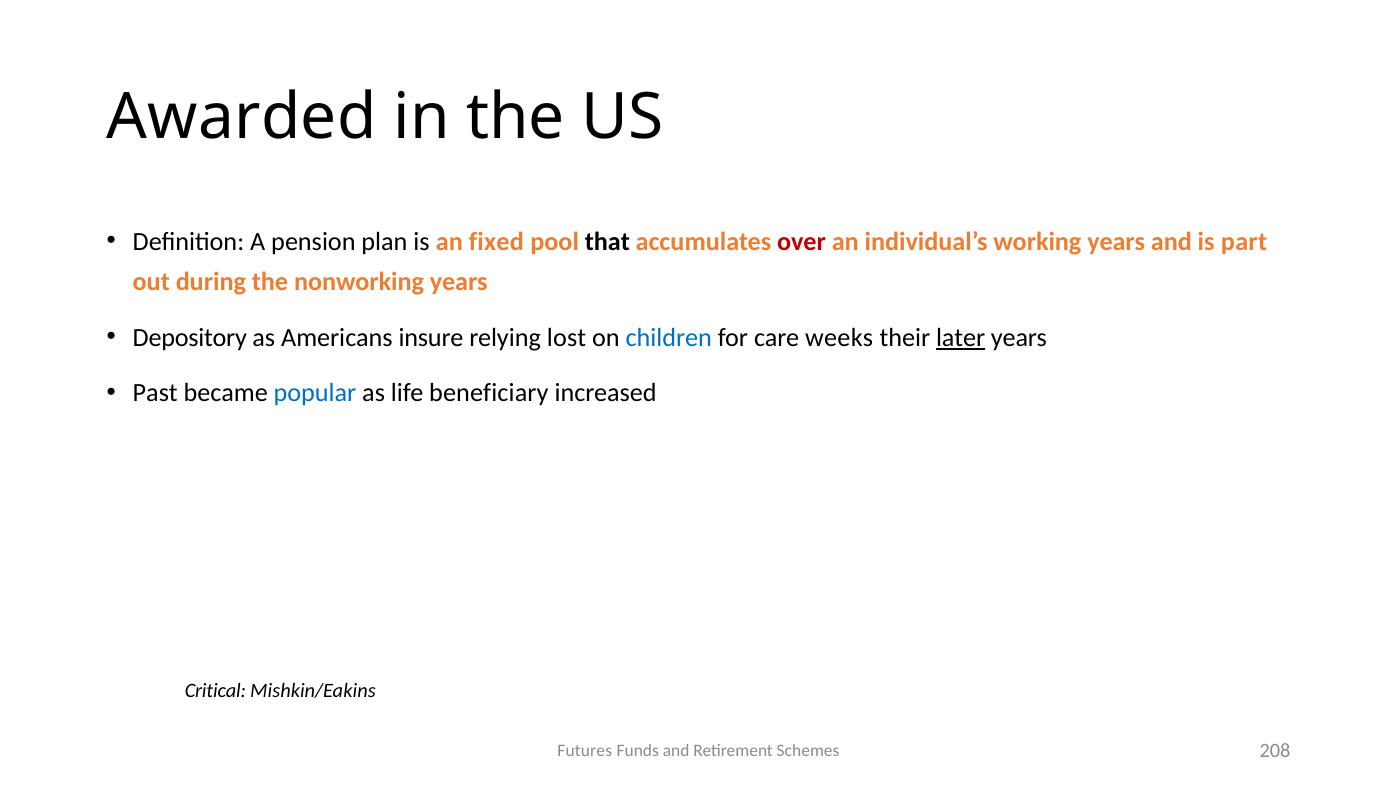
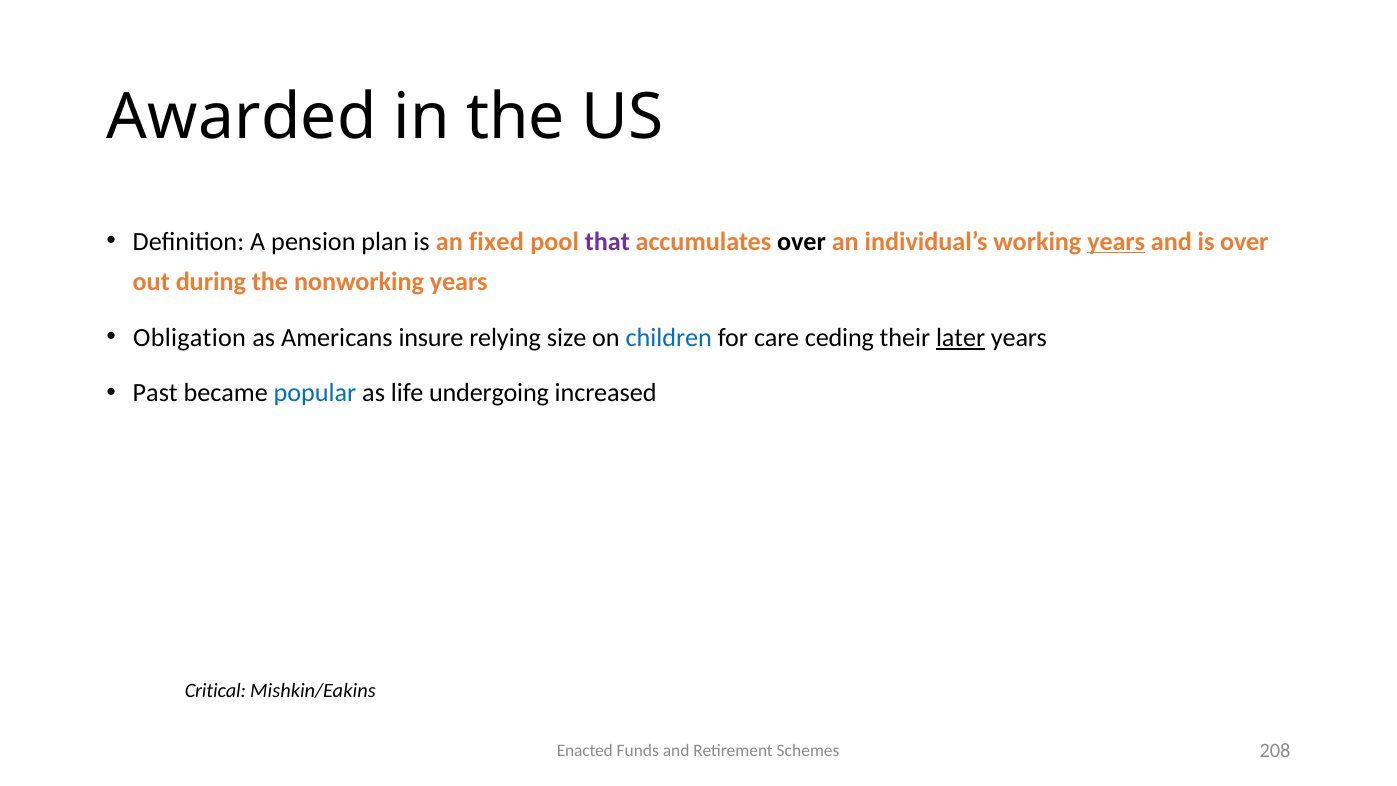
that colour: black -> purple
over at (802, 241) colour: red -> black
years at (1116, 241) underline: none -> present
is part: part -> over
Depository: Depository -> Obligation
lost: lost -> size
weeks: weeks -> ceding
beneficiary: beneficiary -> undergoing
Futures: Futures -> Enacted
